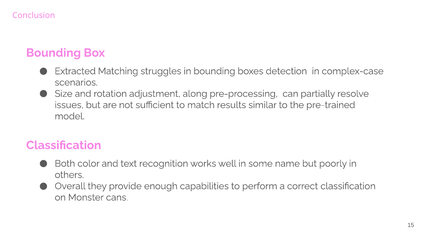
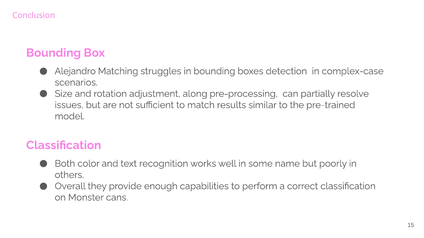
Extracted: Extracted -> Alejandro
